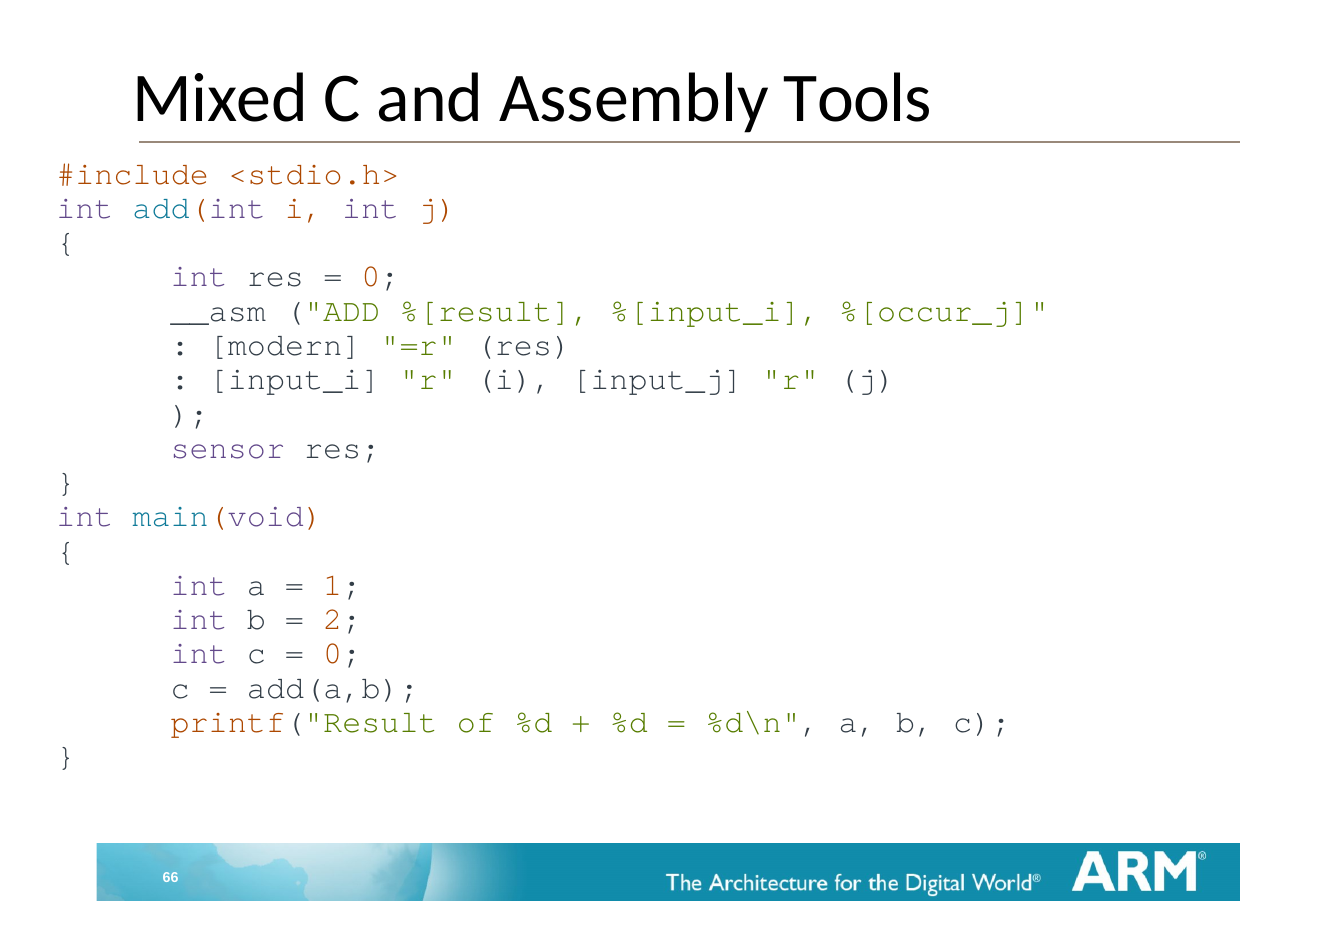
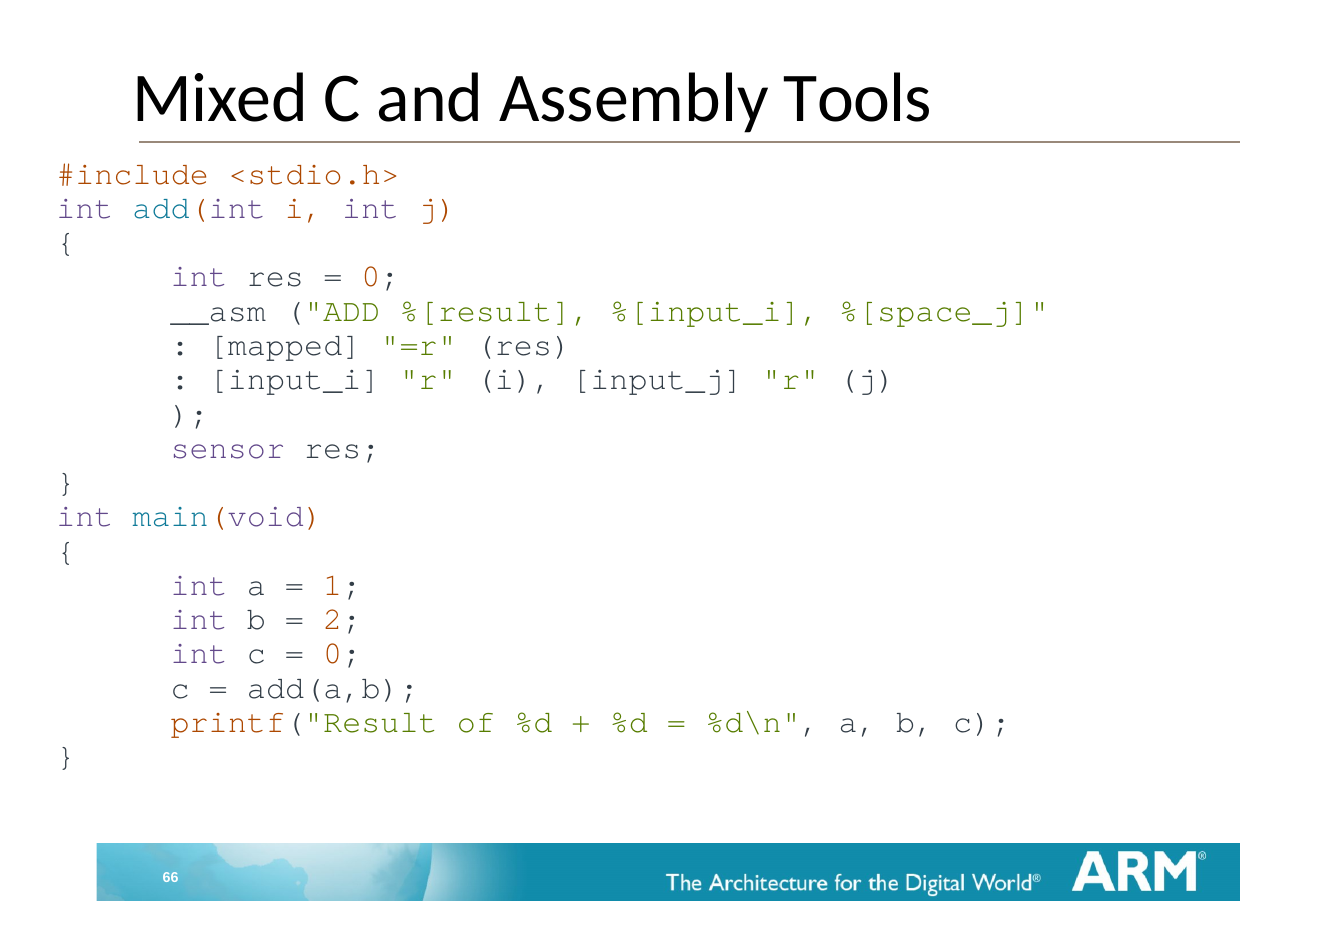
%[occur_j: %[occur_j -> %[space_j
modern: modern -> mapped
